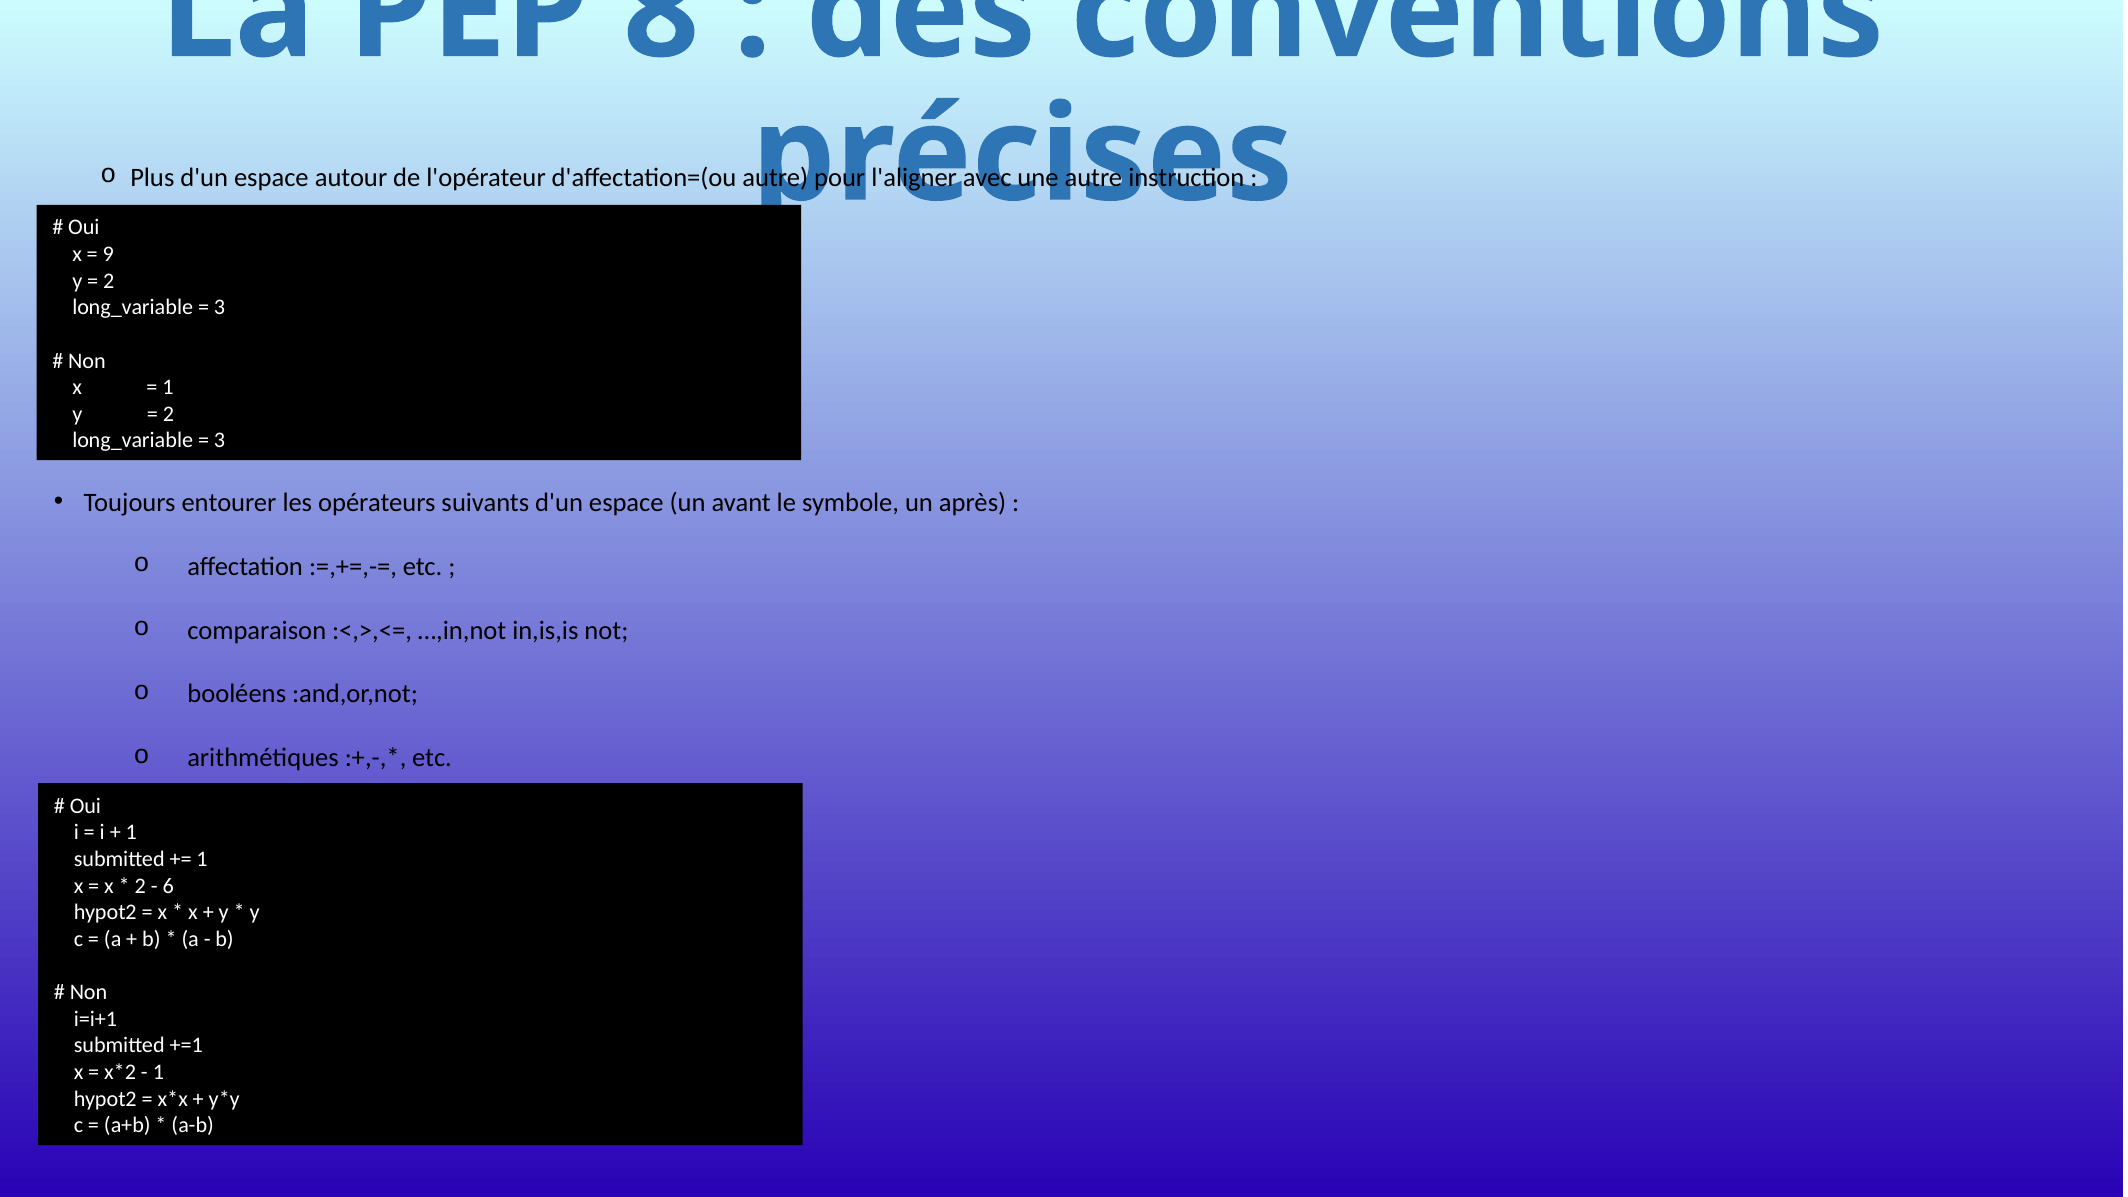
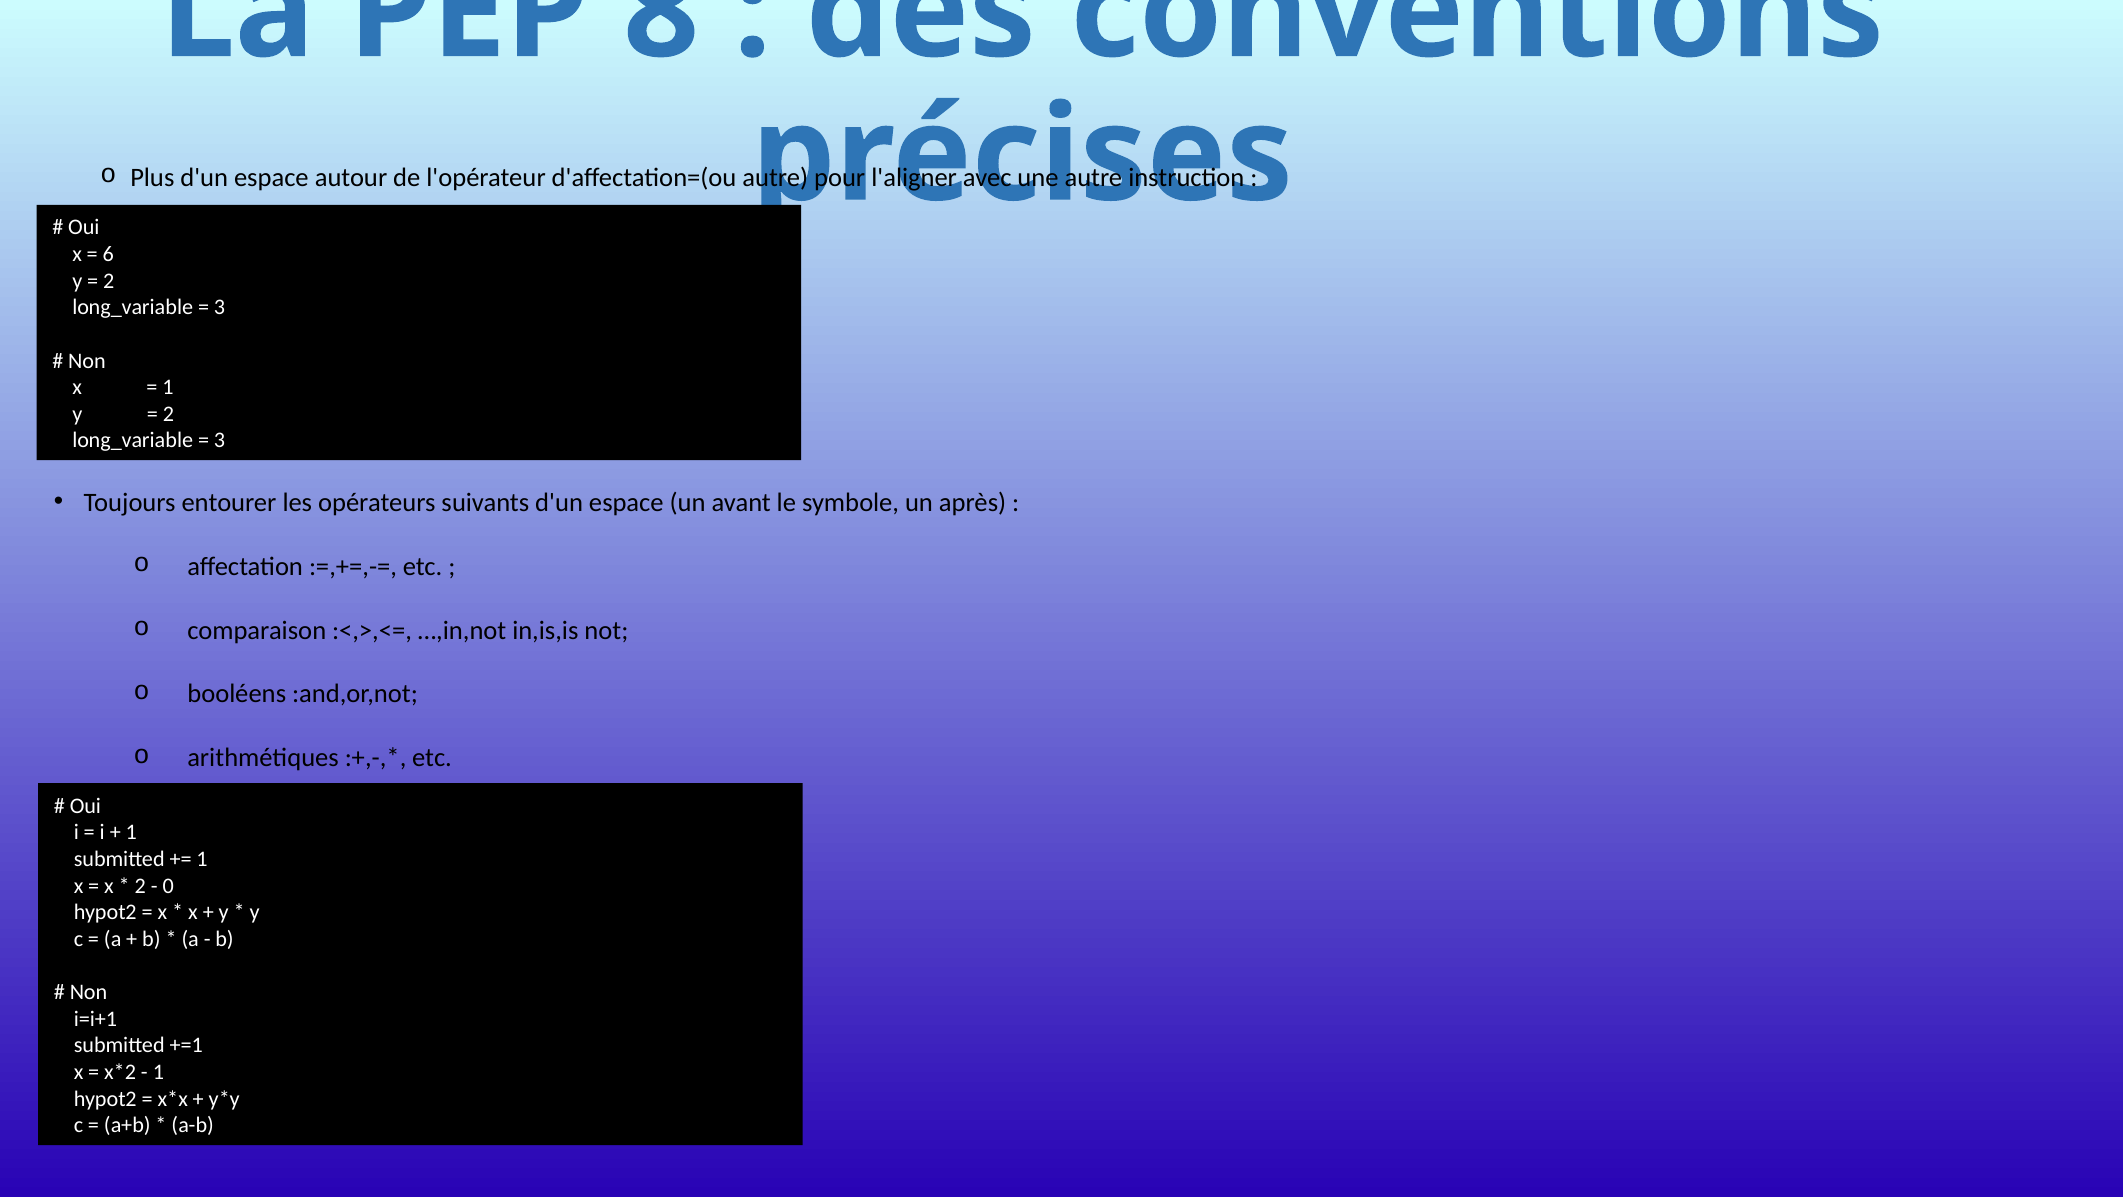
9: 9 -> 6
6: 6 -> 0
